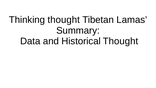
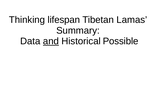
Thinking thought: thought -> lifespan
and underline: none -> present
Historical Thought: Thought -> Possible
